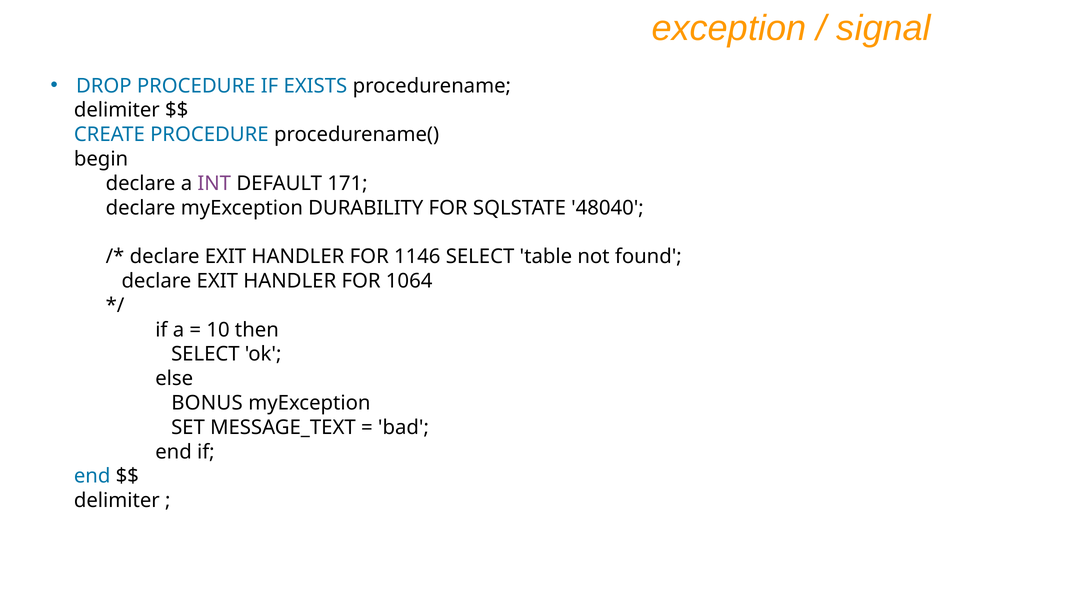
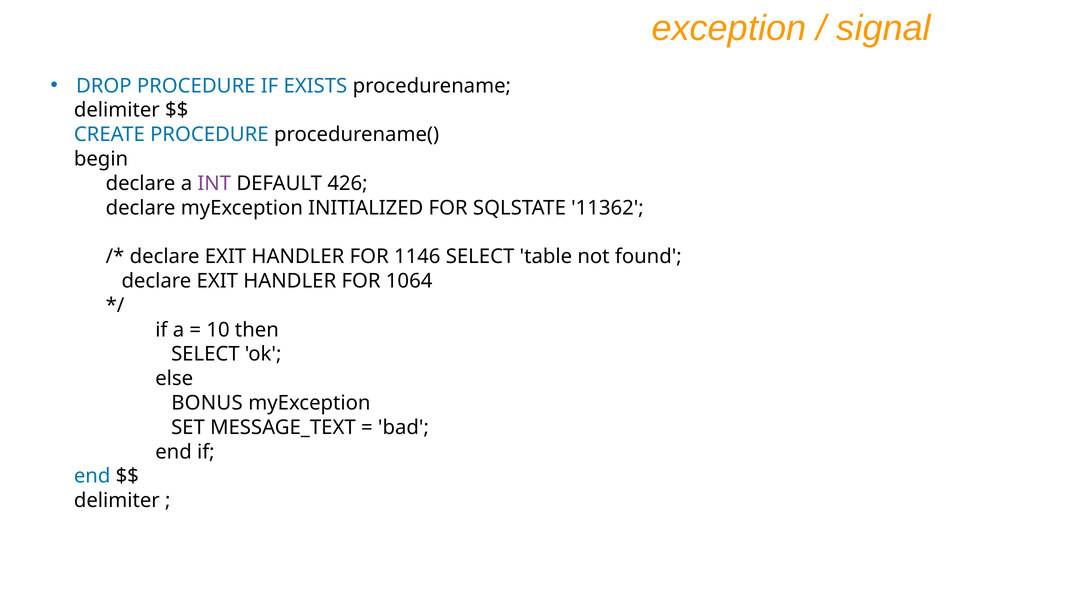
171: 171 -> 426
DURABILITY: DURABILITY -> INITIALIZED
48040: 48040 -> 11362
